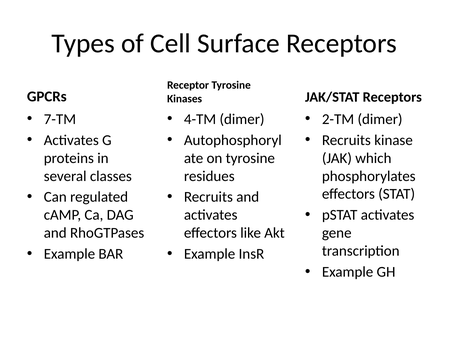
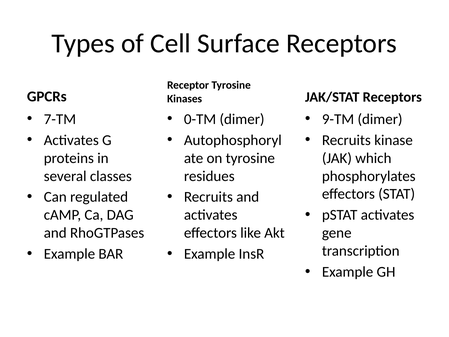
4-TM: 4-TM -> 0-TM
2-TM: 2-TM -> 9-TM
